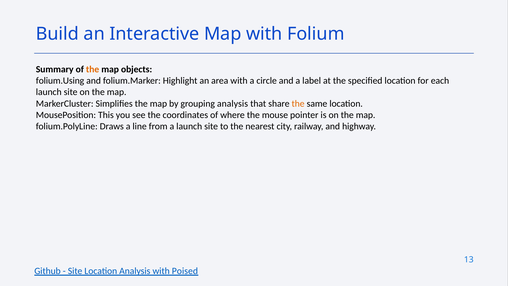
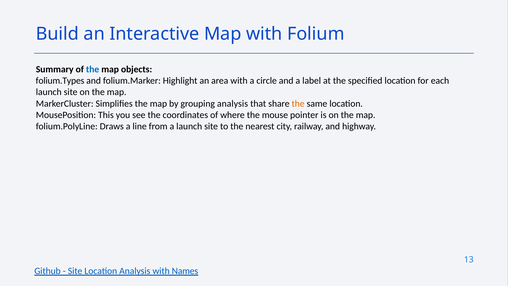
the at (93, 69) colour: orange -> blue
folium.Using: folium.Using -> folium.Types
Poised: Poised -> Names
